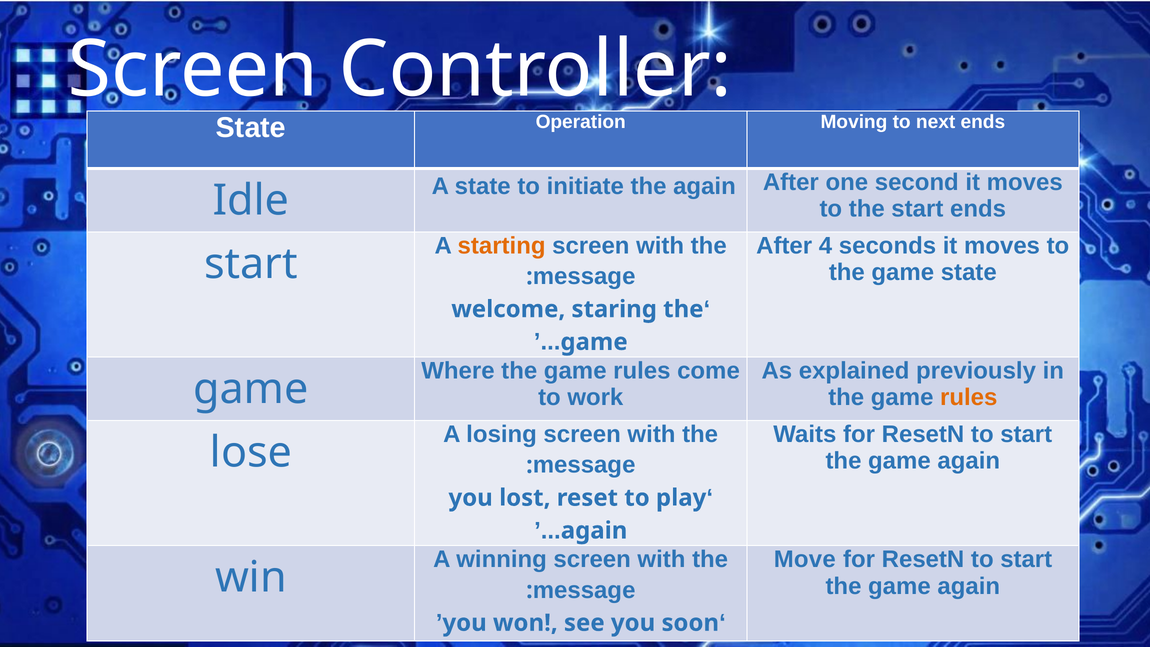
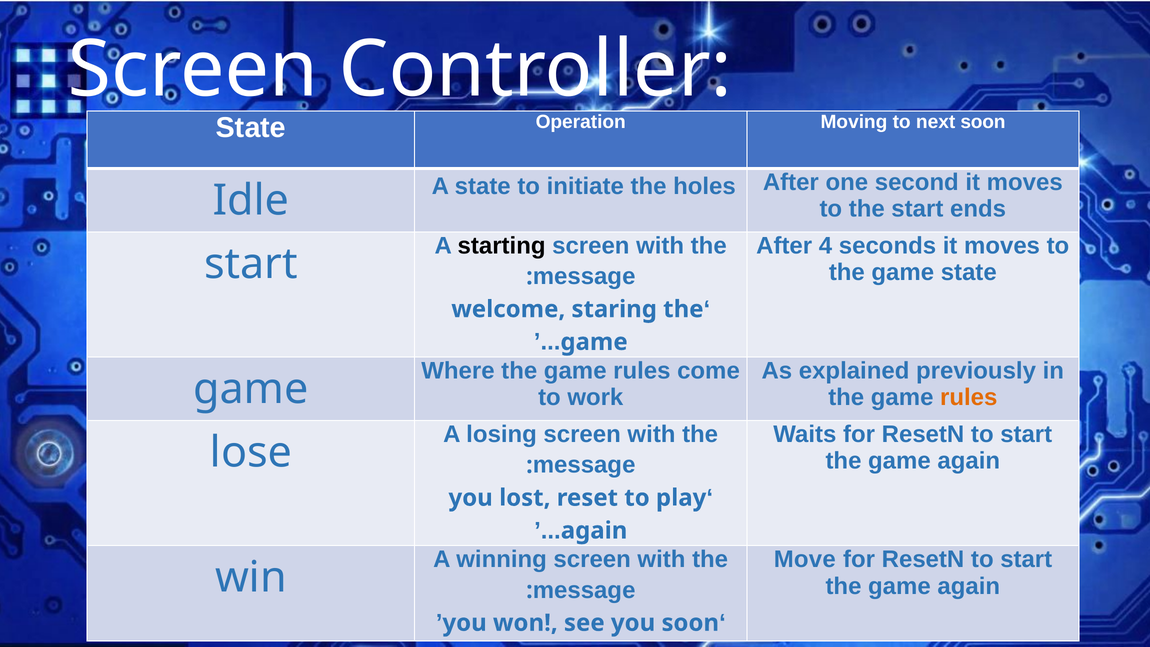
next ends: ends -> soon
the again: again -> holes
starting colour: orange -> black
